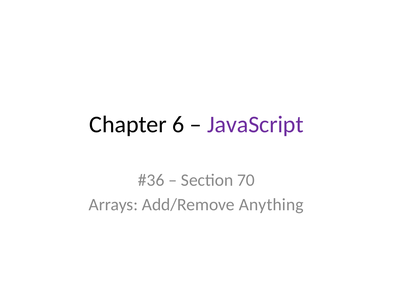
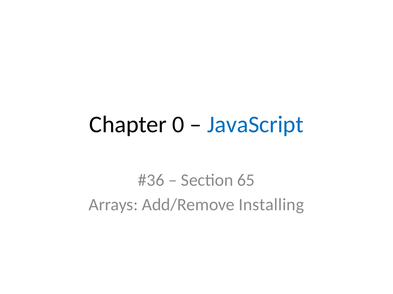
6: 6 -> 0
JavaScript colour: purple -> blue
70: 70 -> 65
Anything: Anything -> Installing
